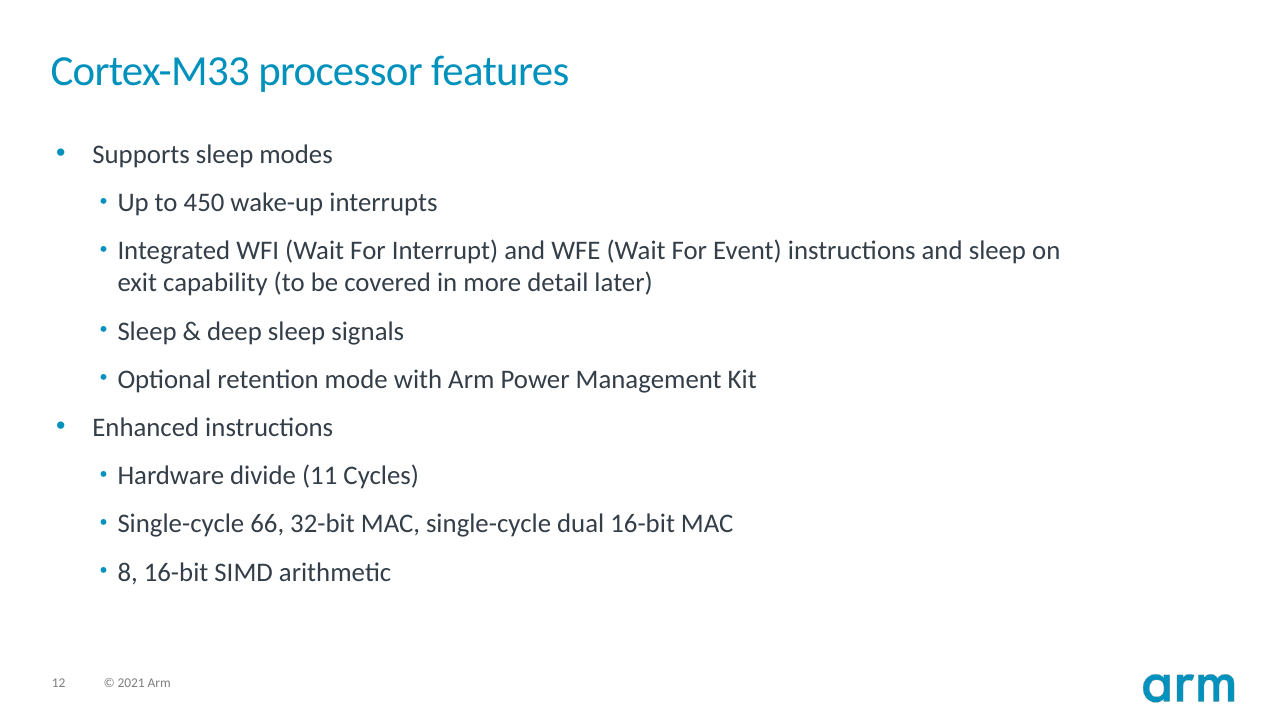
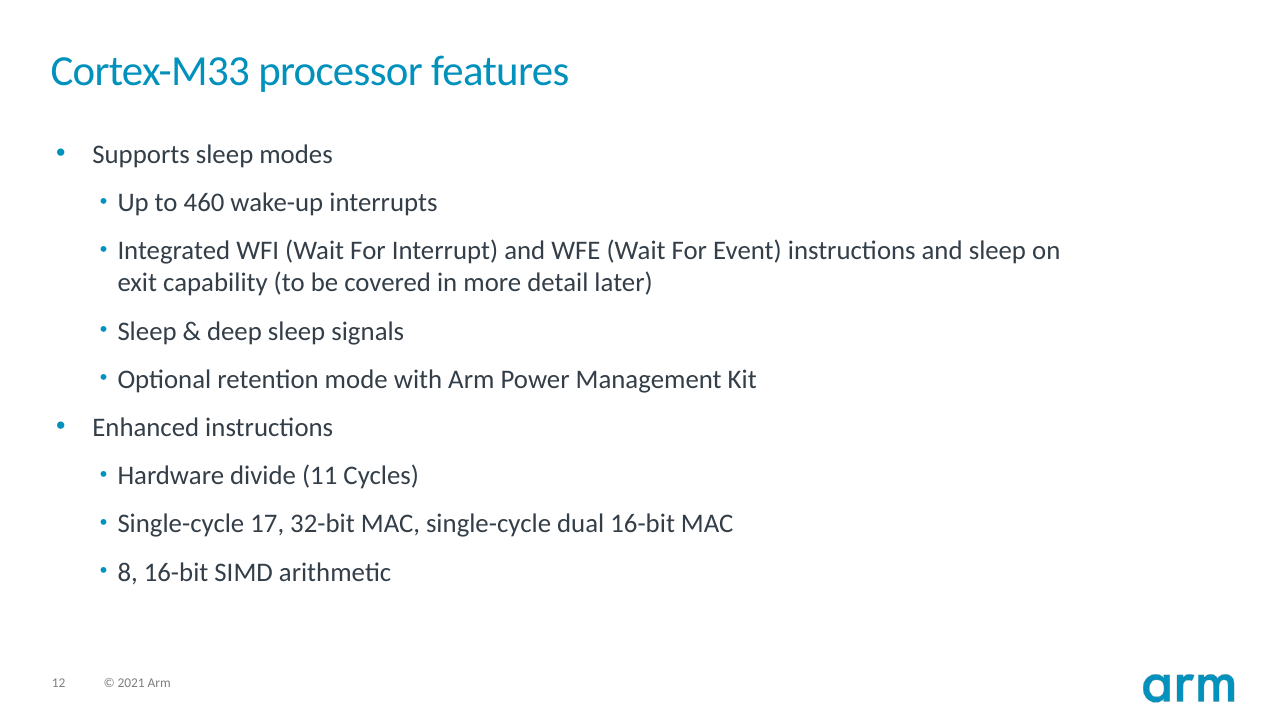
450: 450 -> 460
66: 66 -> 17
